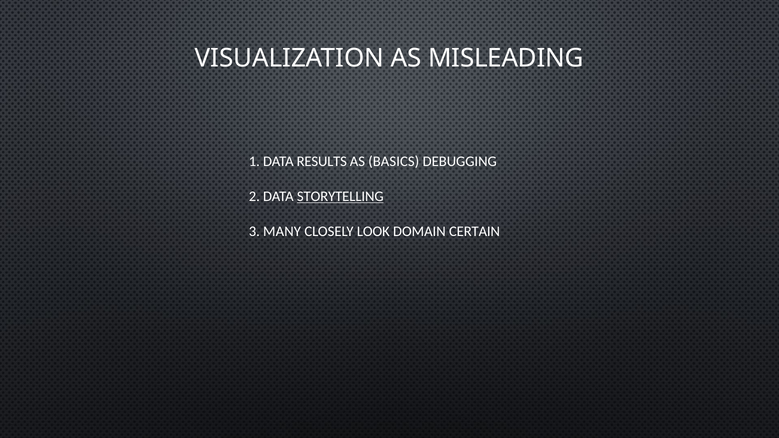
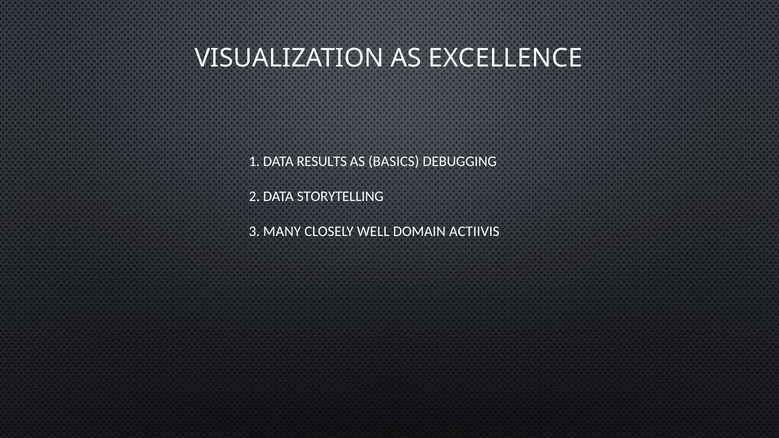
MISLEADING: MISLEADING -> EXCELLENCE
STORYTELLING underline: present -> none
LOOK: LOOK -> WELL
CERTAIN: CERTAIN -> ACTIIVIS
